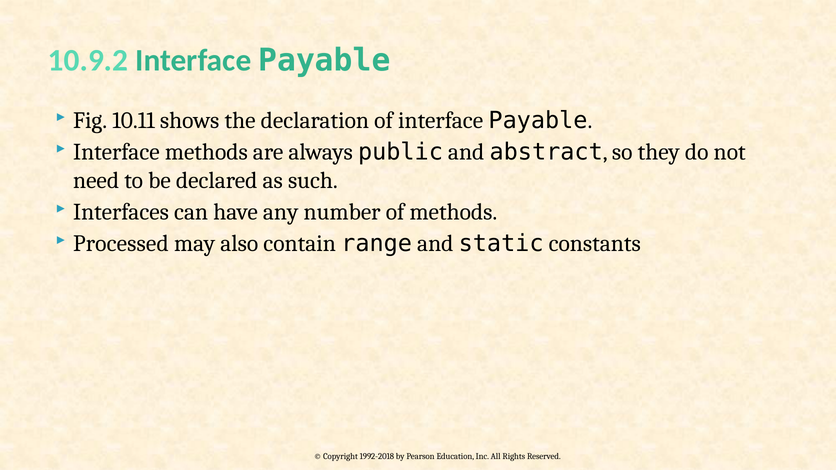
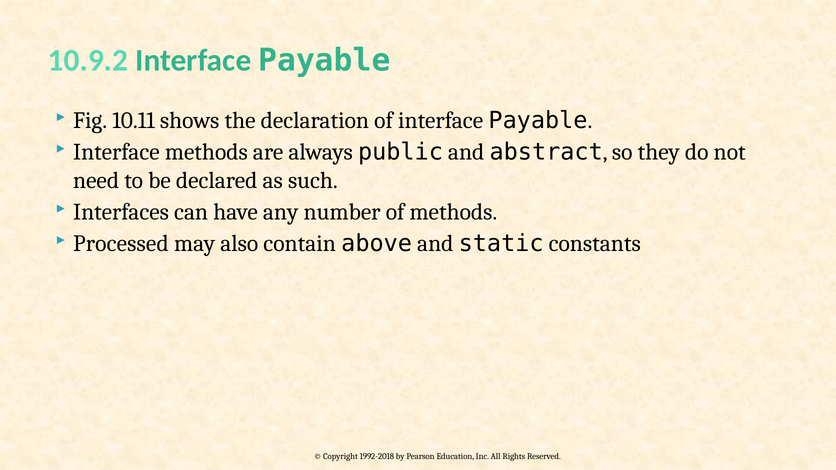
range: range -> above
